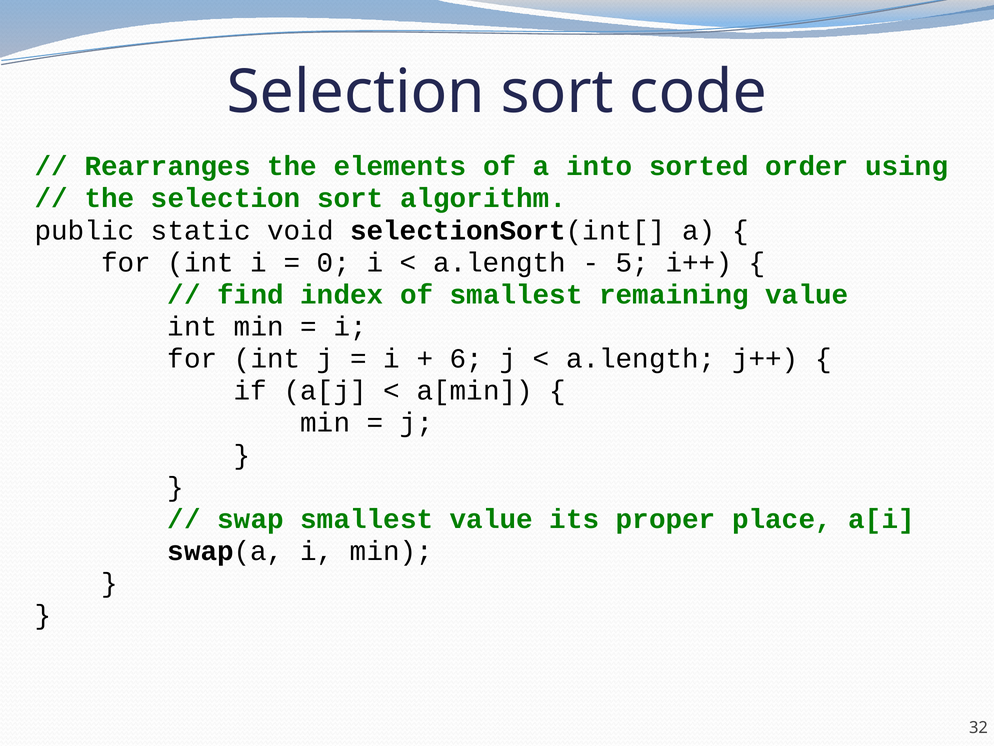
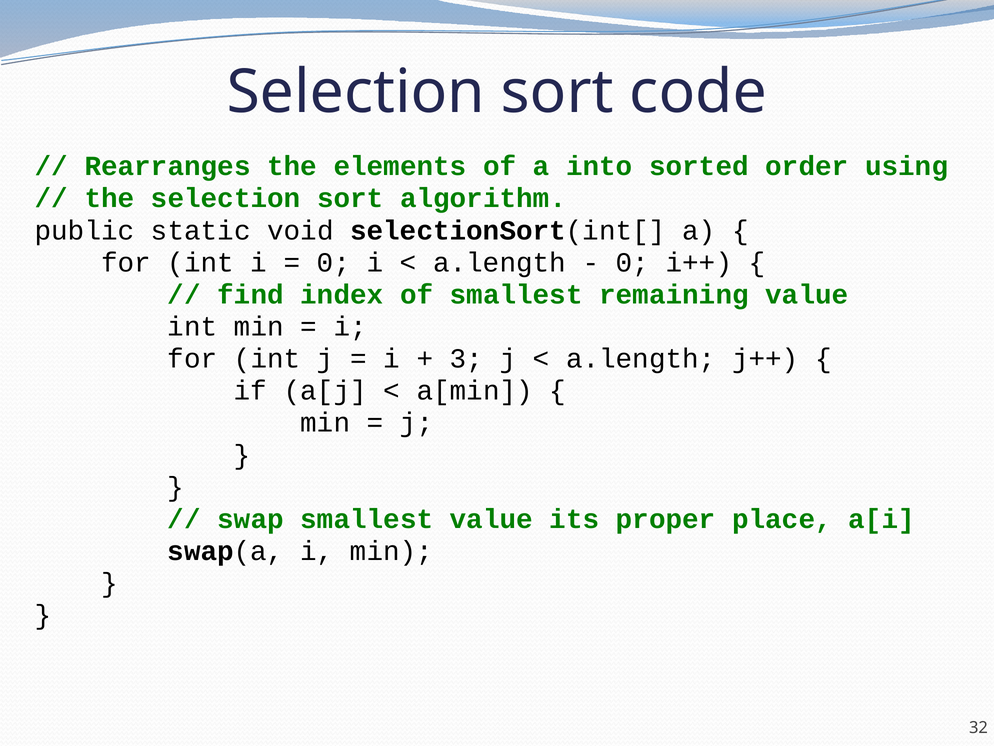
5 at (632, 262): 5 -> 0
6: 6 -> 3
